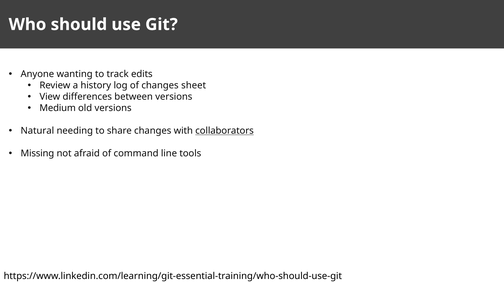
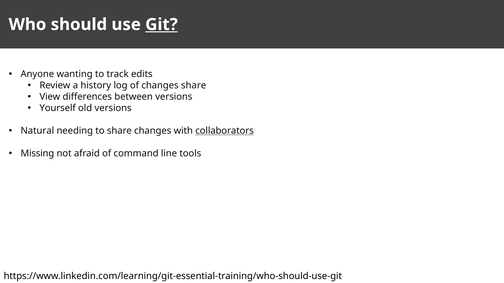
Git underline: none -> present
changes sheet: sheet -> share
Medium: Medium -> Yourself
